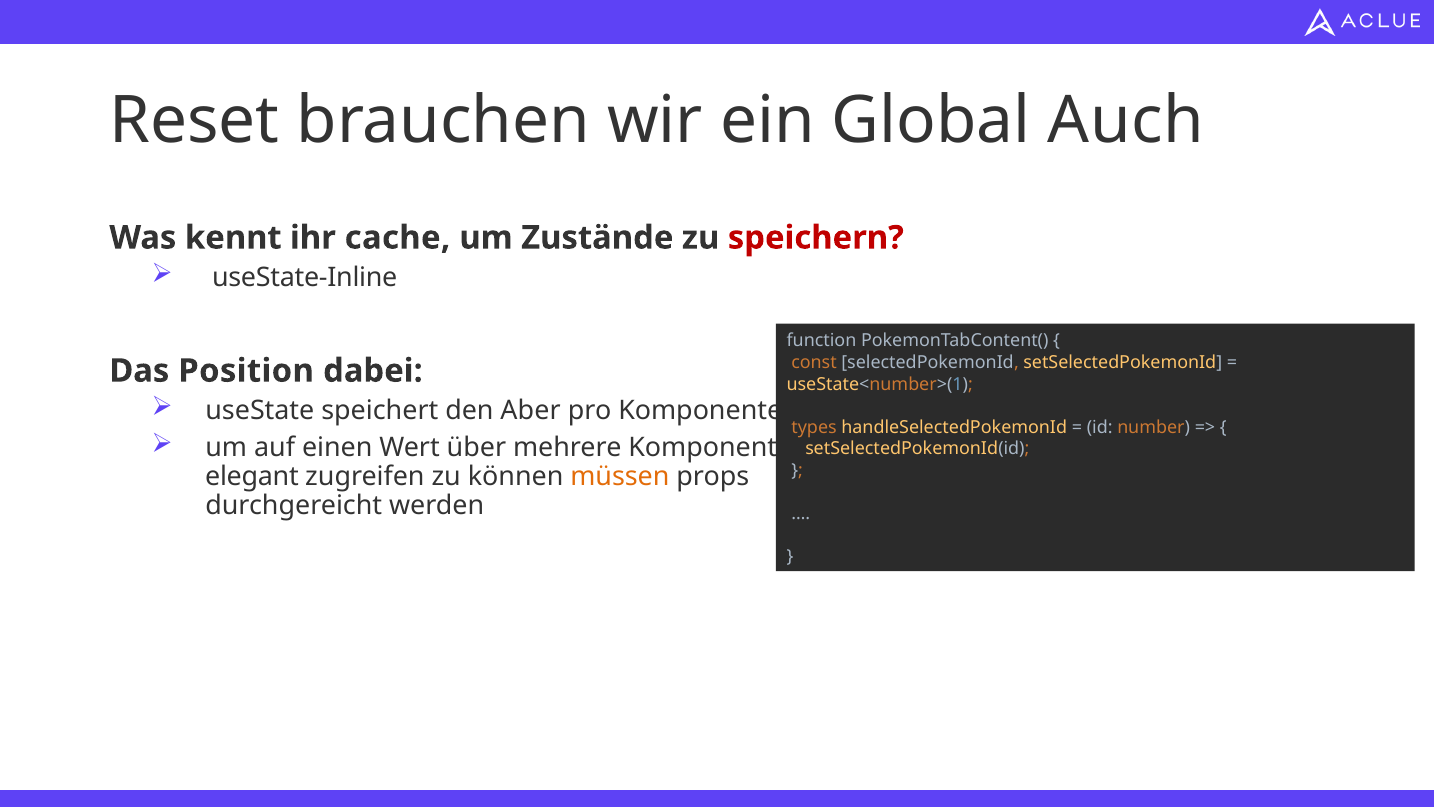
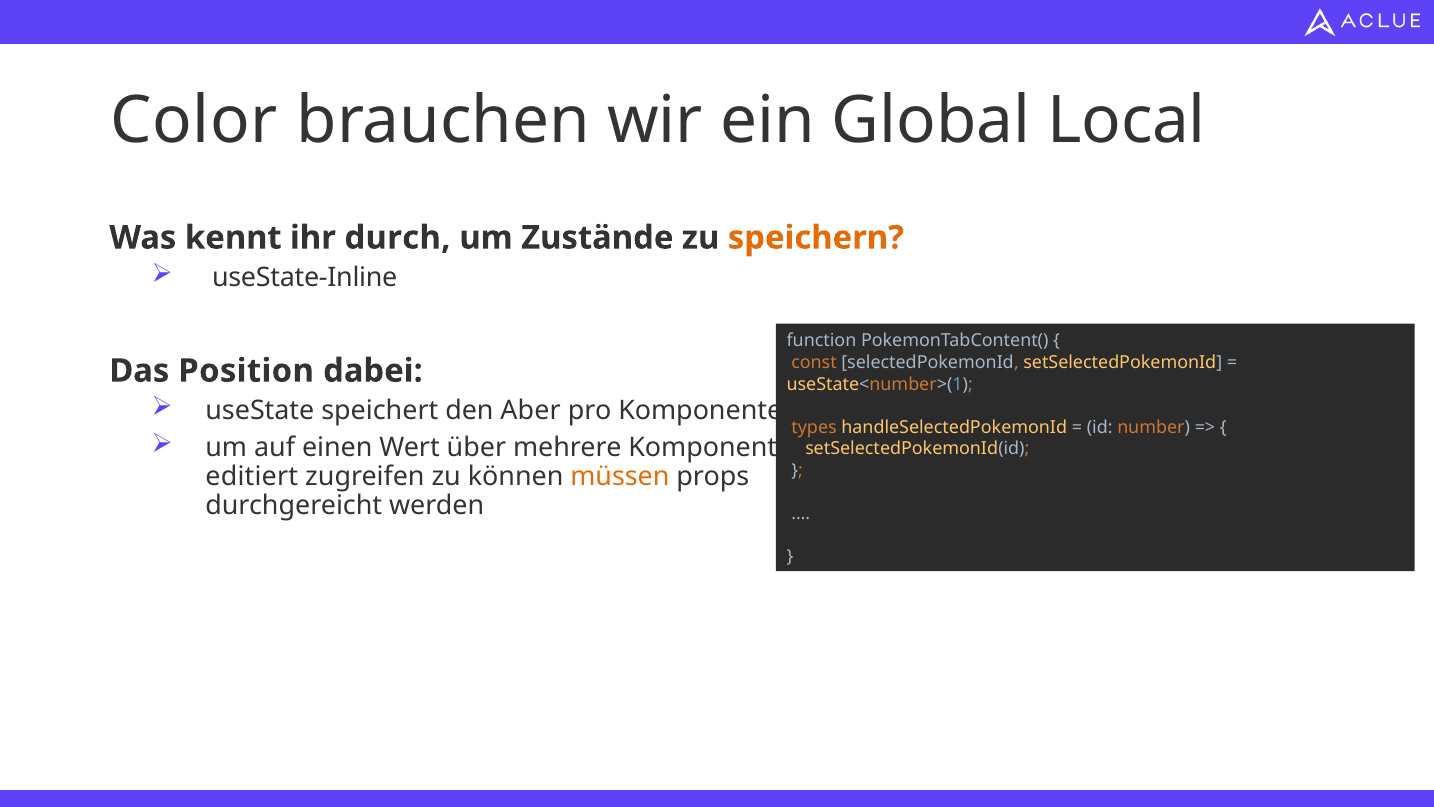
Reset: Reset -> Color
Auch: Auch -> Local
cache: cache -> durch
speichern colour: red -> orange
elegant: elegant -> editiert
